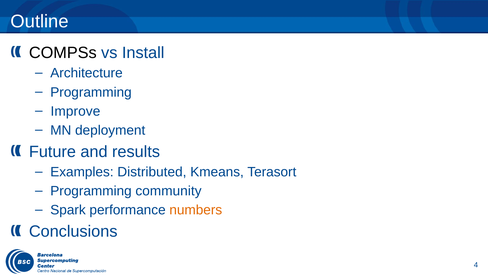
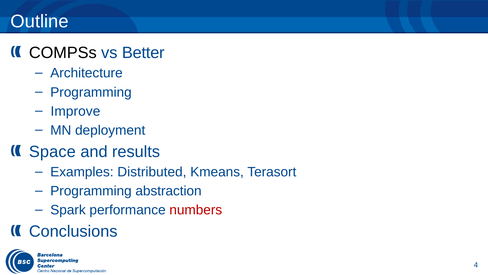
Install: Install -> Better
Future: Future -> Space
community: community -> abstraction
numbers colour: orange -> red
